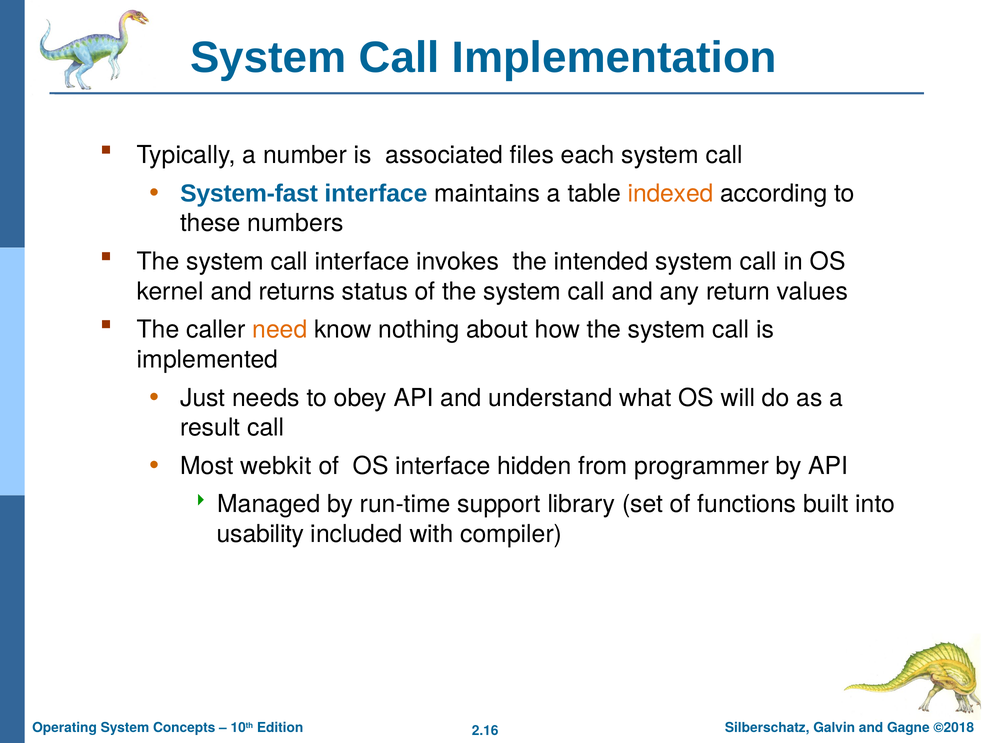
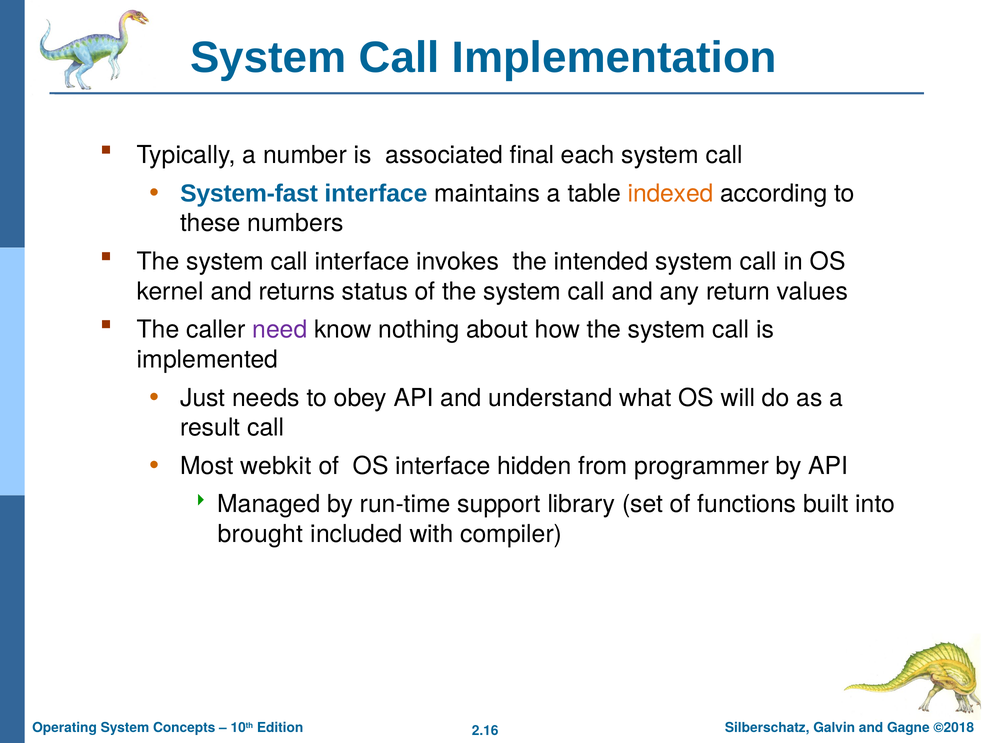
files: files -> final
need colour: orange -> purple
usability: usability -> brought
